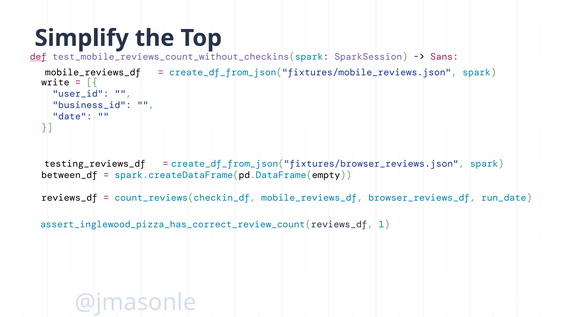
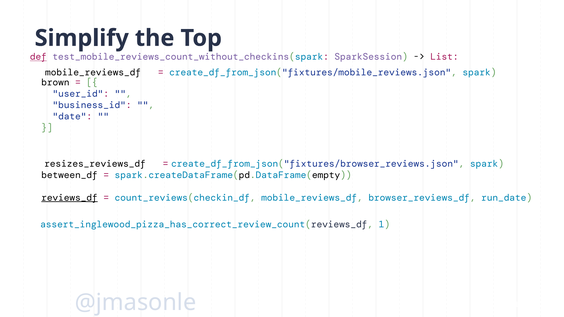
Sans: Sans -> List
write: write -> brown
testing_reviews_df: testing_reviews_df -> resizes_reviews_df
reviews_df underline: none -> present
